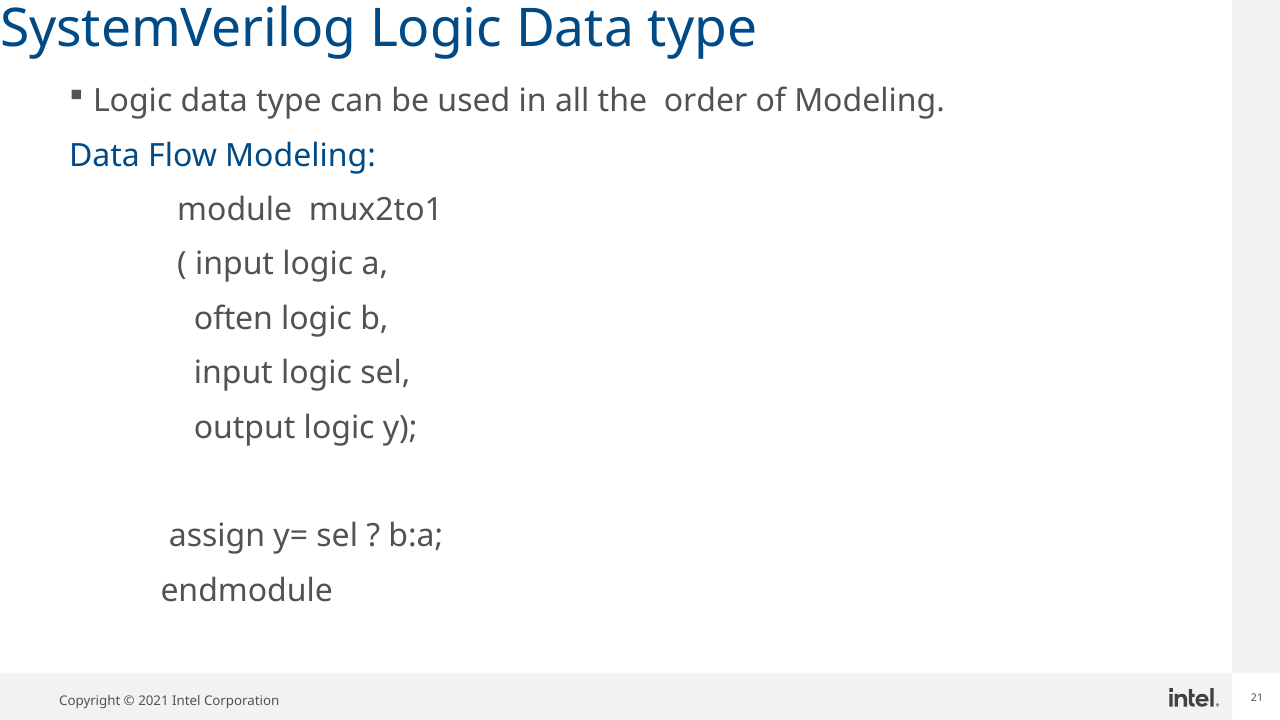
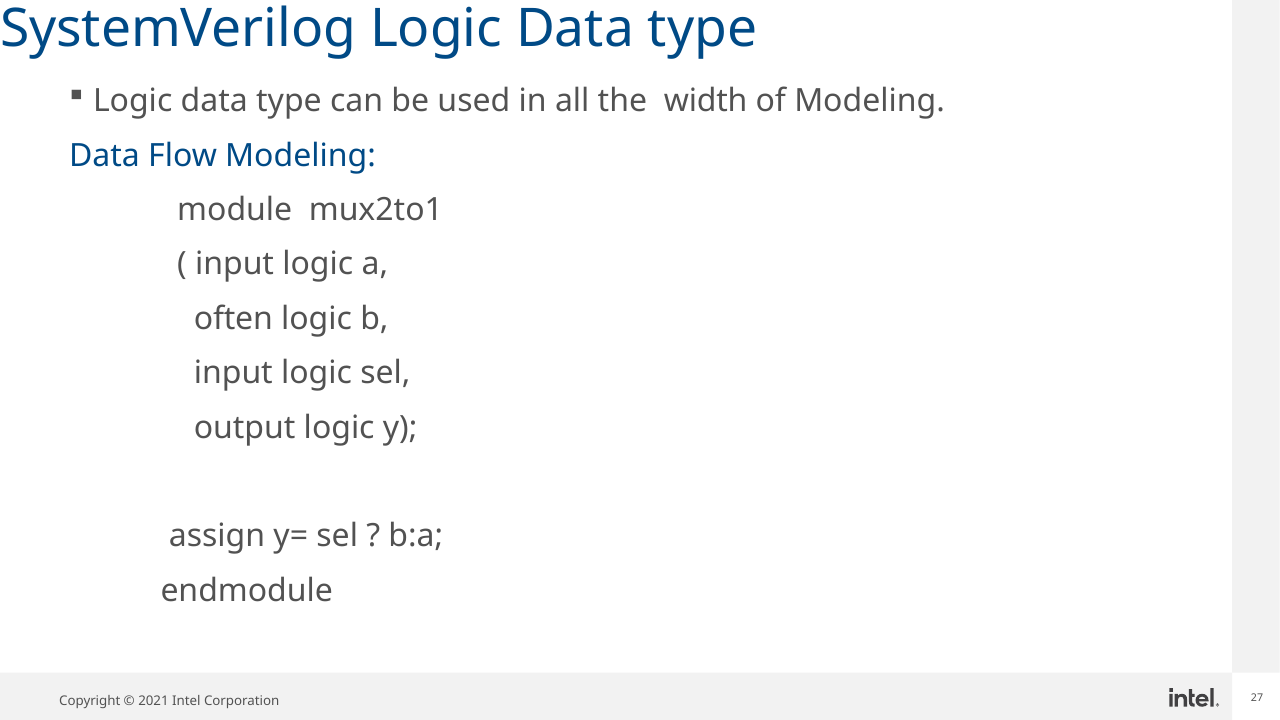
order: order -> width
21: 21 -> 27
